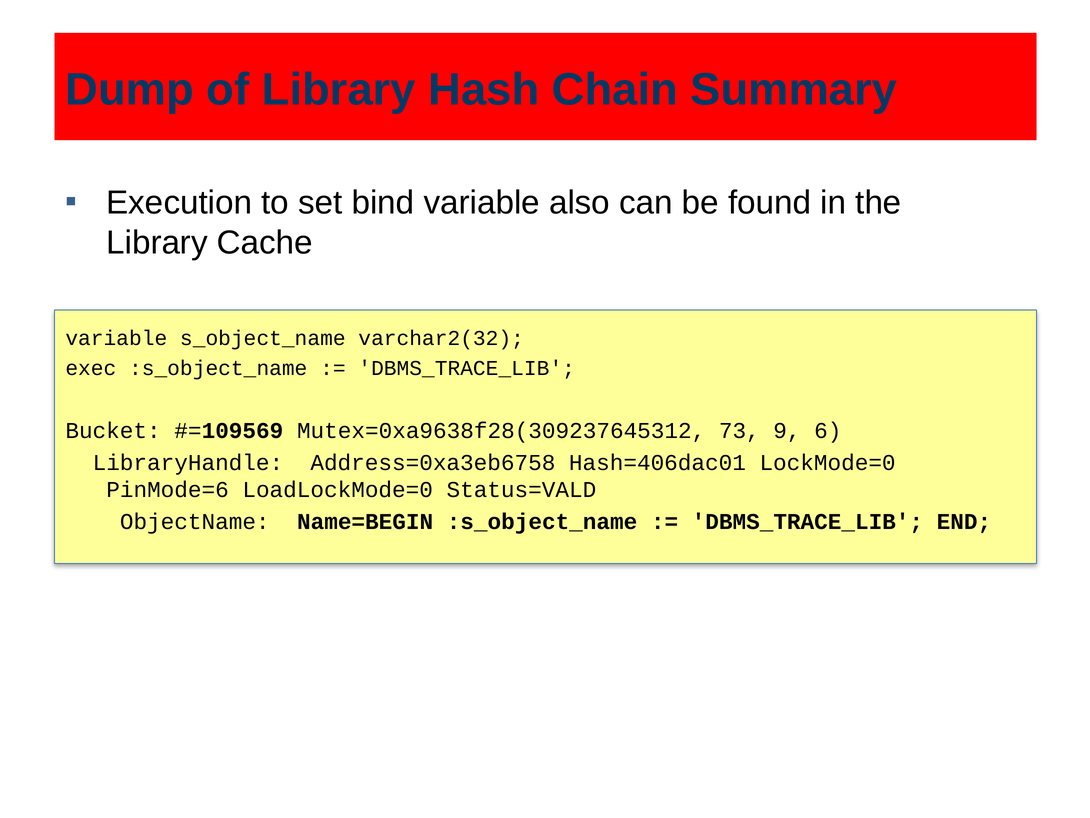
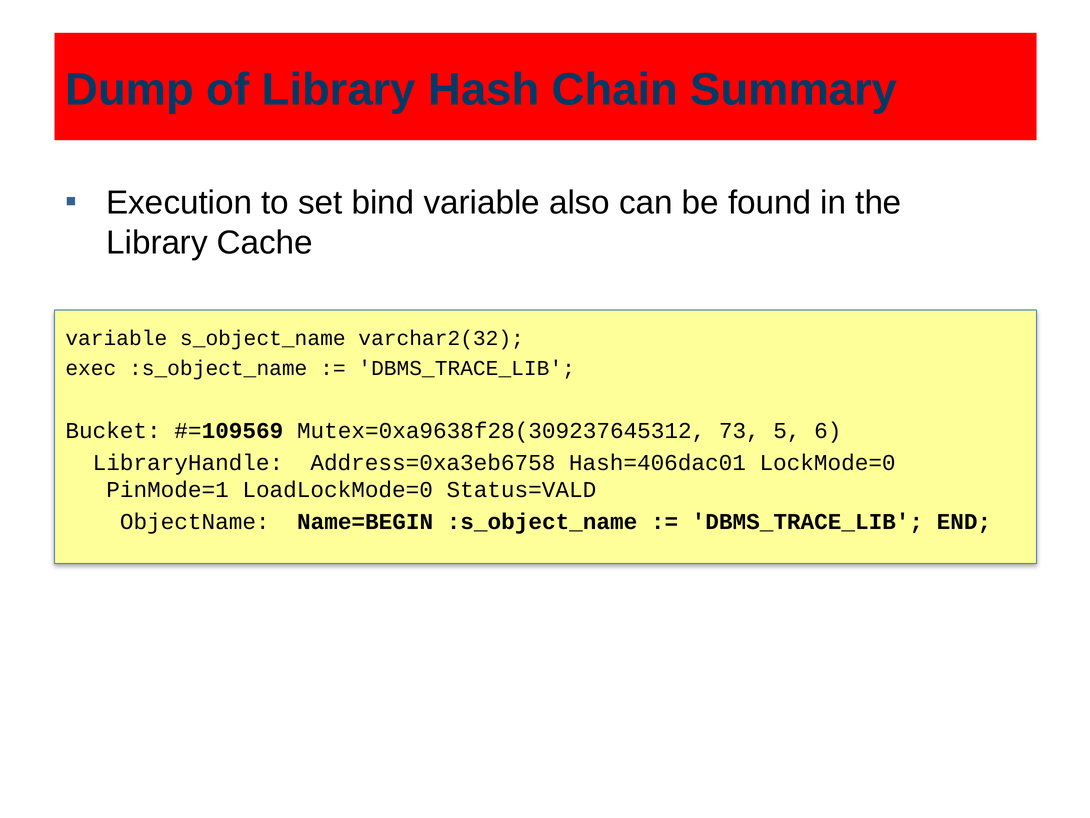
9: 9 -> 5
PinMode=6: PinMode=6 -> PinMode=1
